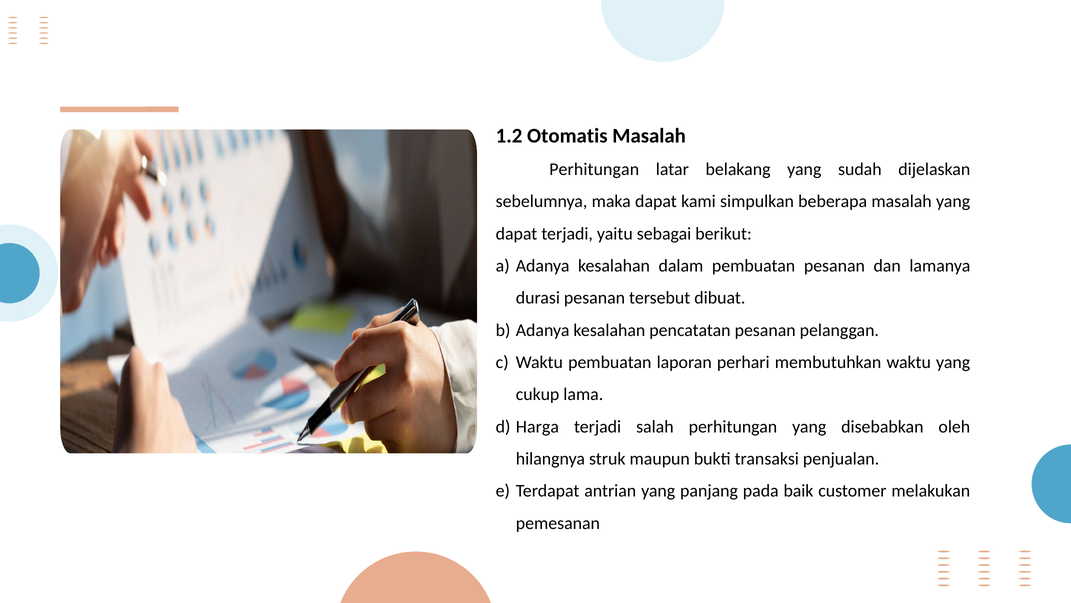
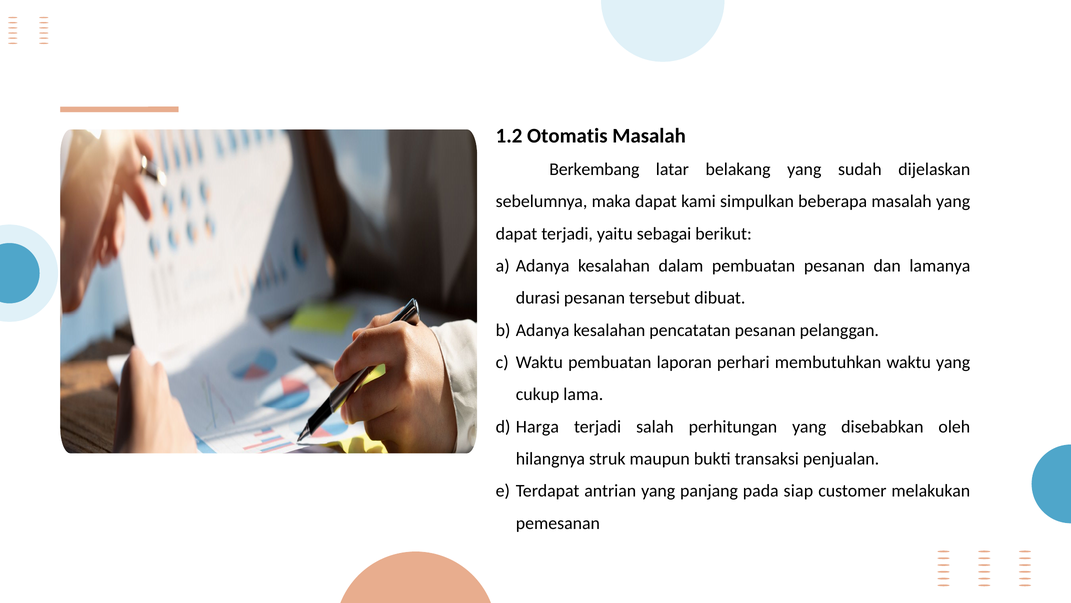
Perhitungan at (594, 169): Perhitungan -> Berkembang
baik: baik -> siap
